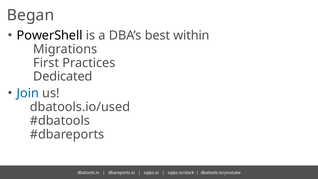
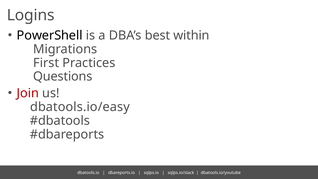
Began: Began -> Logins
Dedicated: Dedicated -> Questions
Join colour: blue -> red
dbatools.io/used: dbatools.io/used -> dbatools.io/easy
